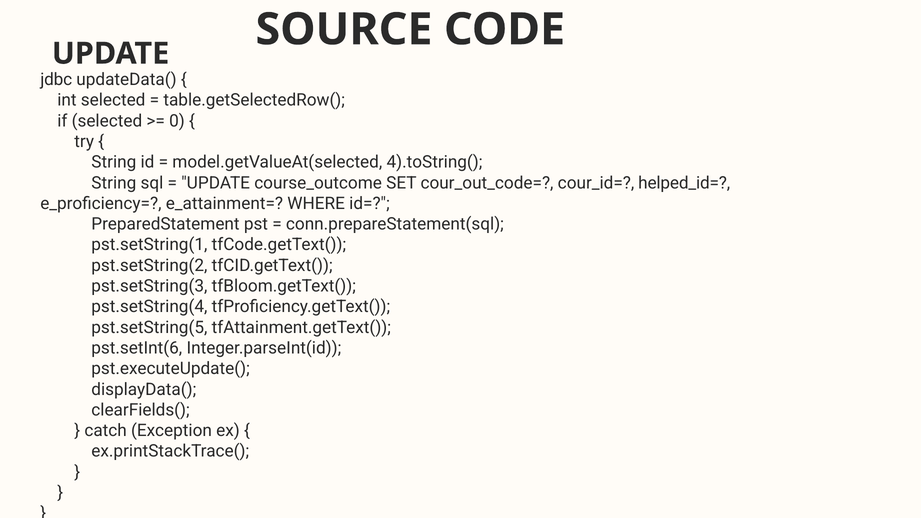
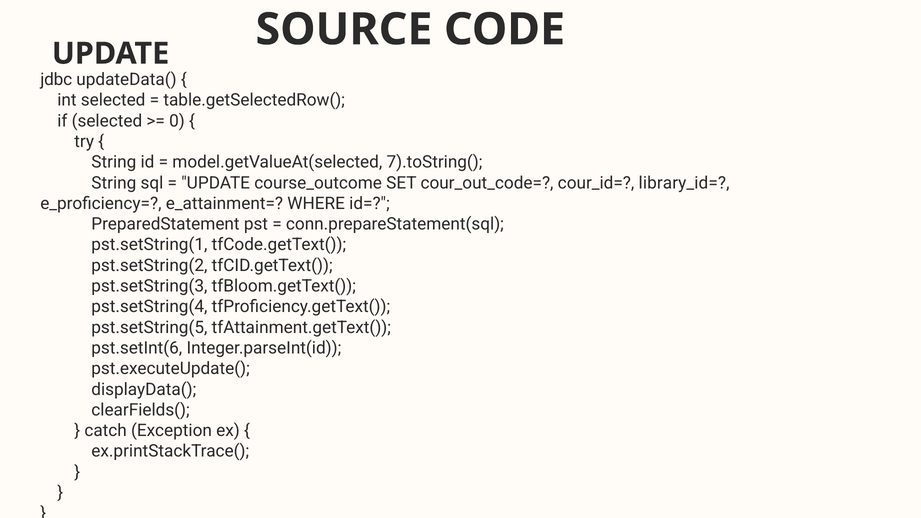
4).toString(: 4).toString( -> 7).toString(
helped_id=: helped_id= -> library_id=
